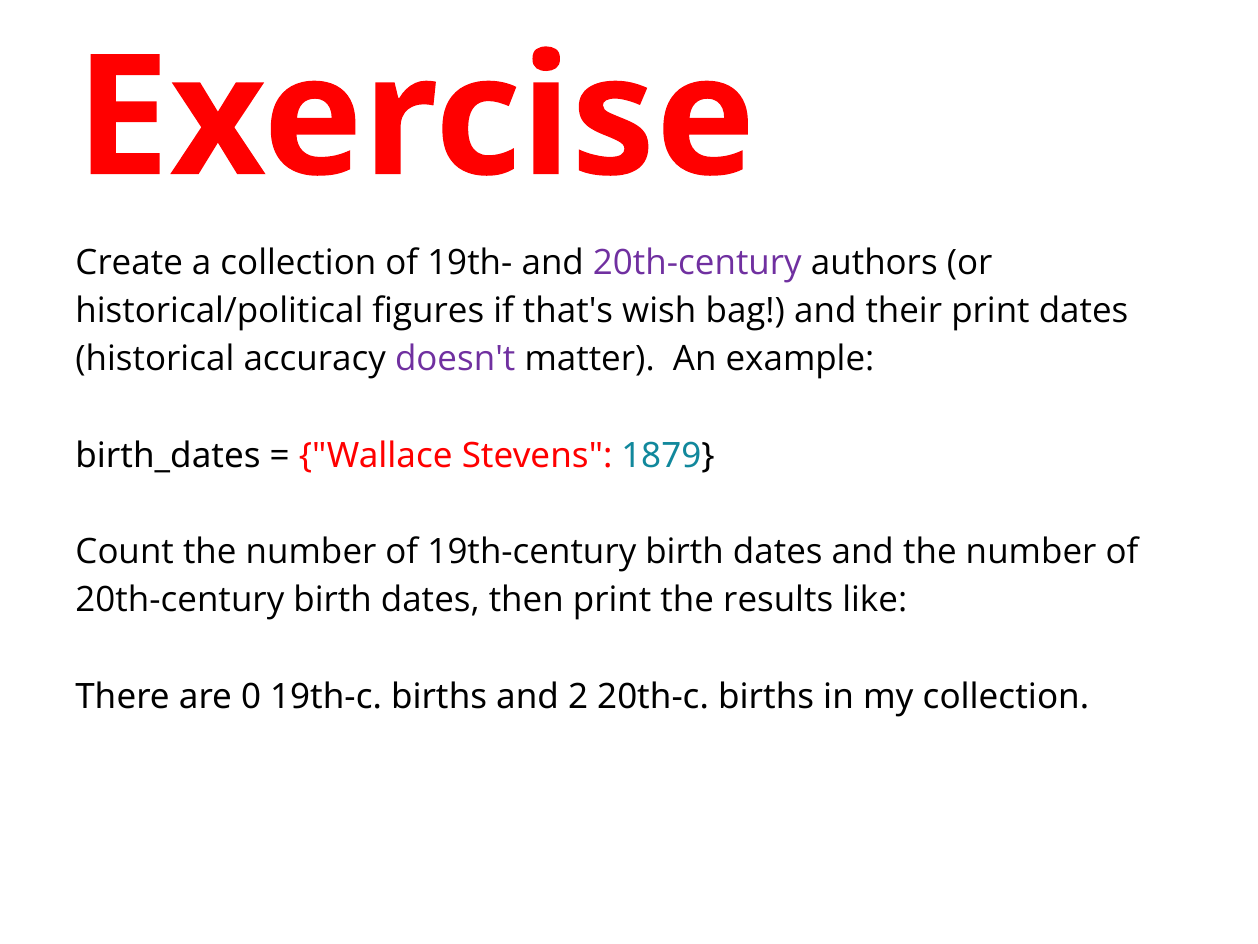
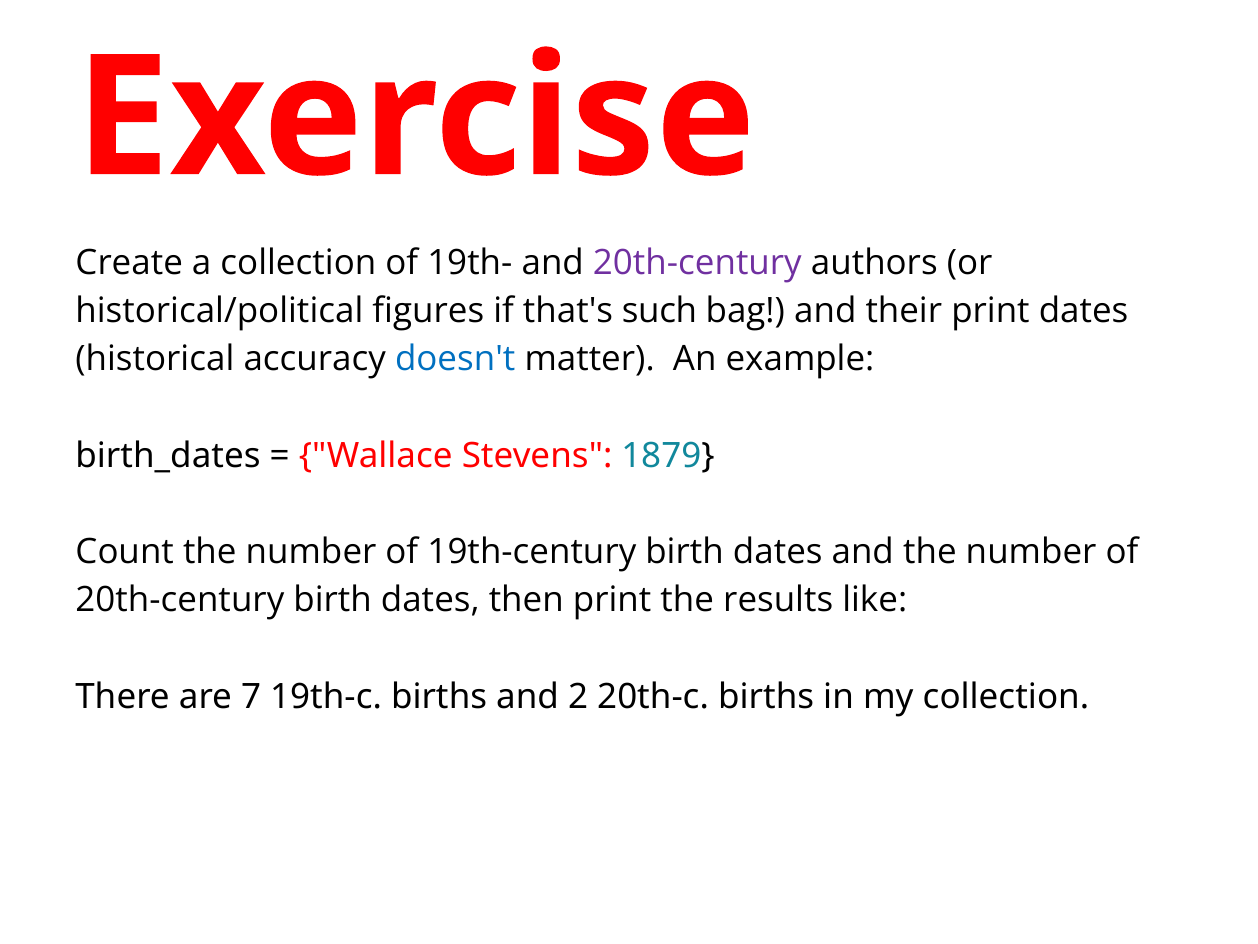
wish: wish -> such
doesn't colour: purple -> blue
0: 0 -> 7
